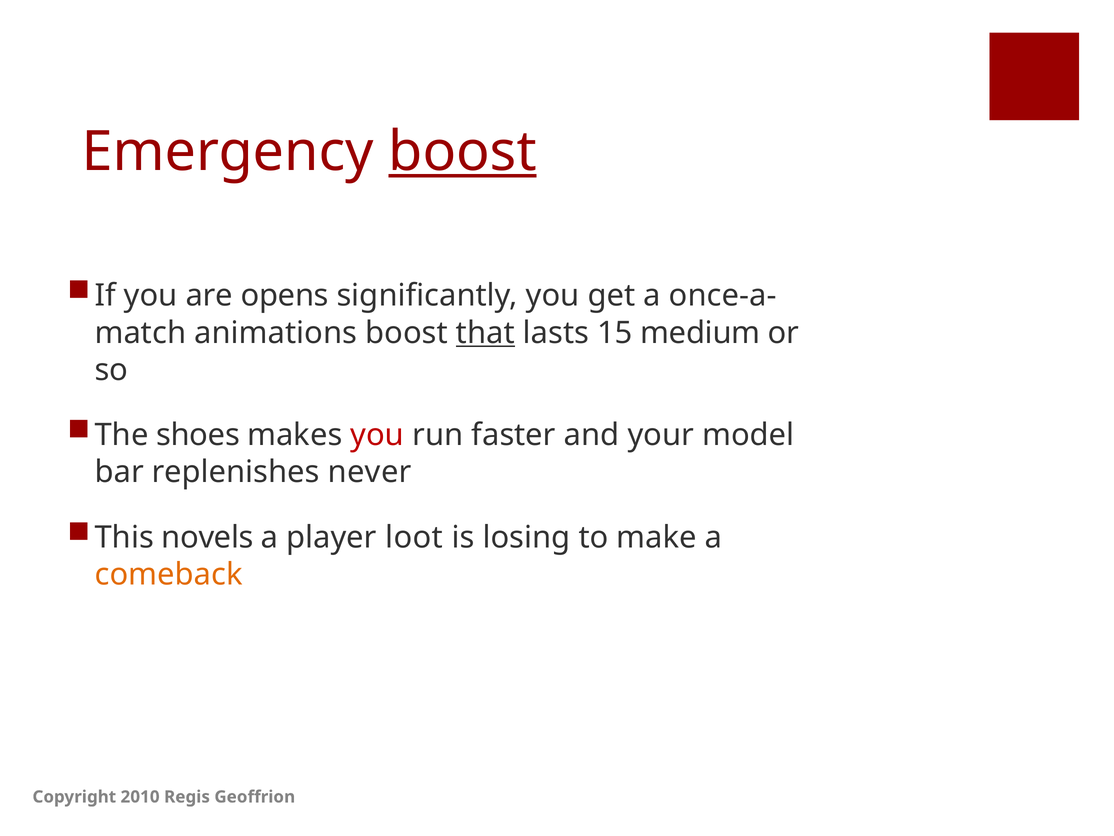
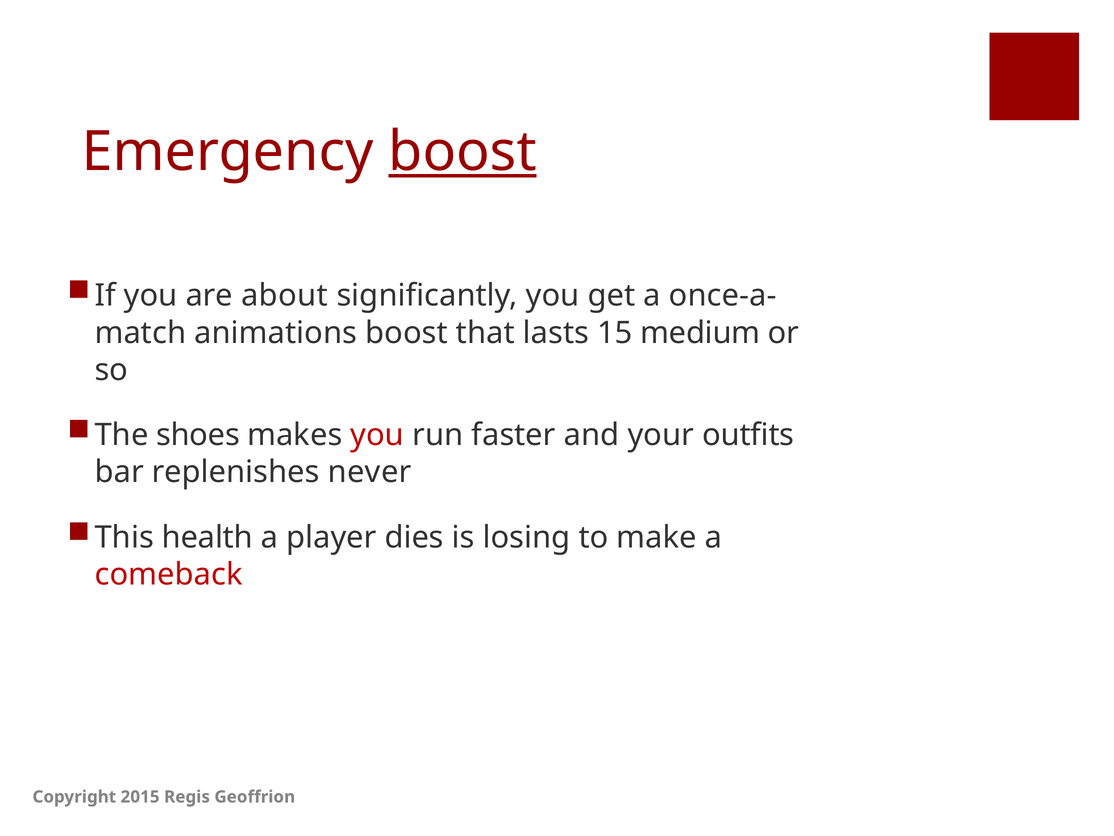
opens: opens -> about
that underline: present -> none
model: model -> outfits
novels: novels -> health
loot: loot -> dies
comeback colour: orange -> red
2010: 2010 -> 2015
